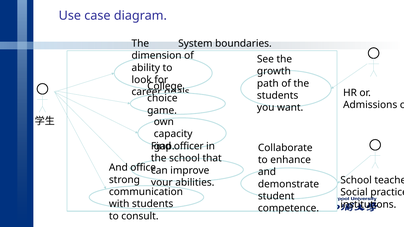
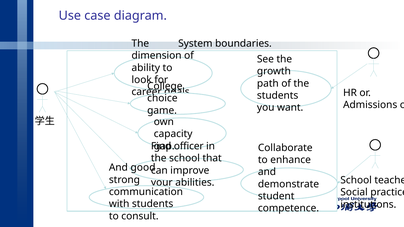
office: office -> good
